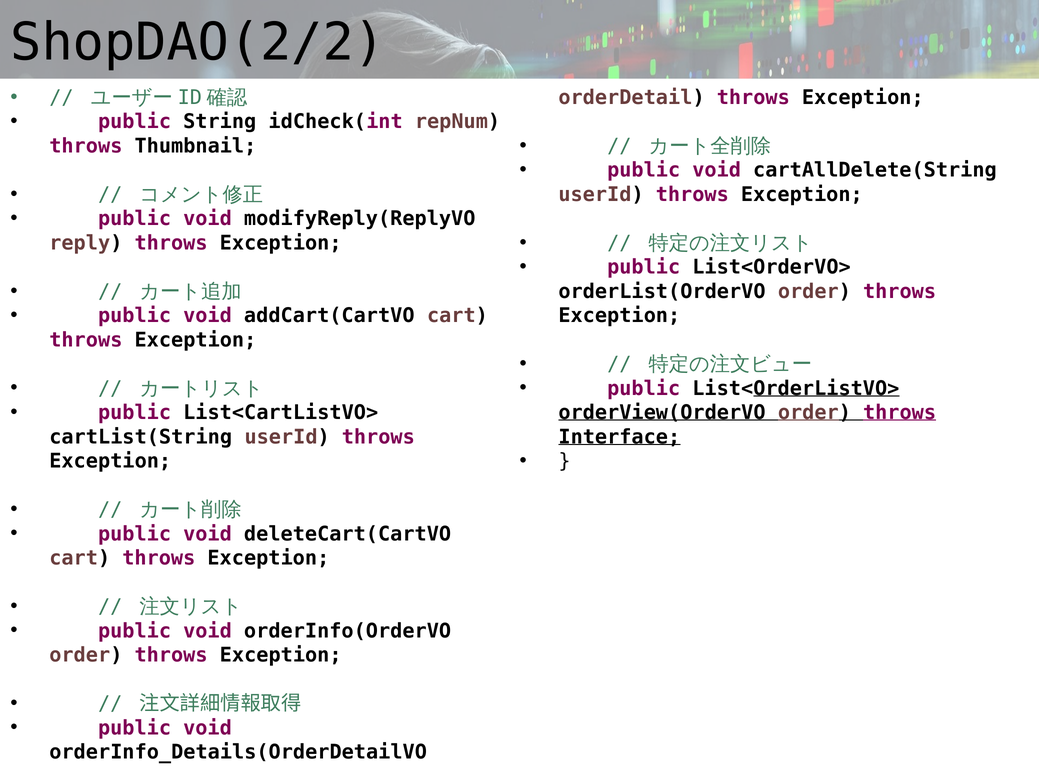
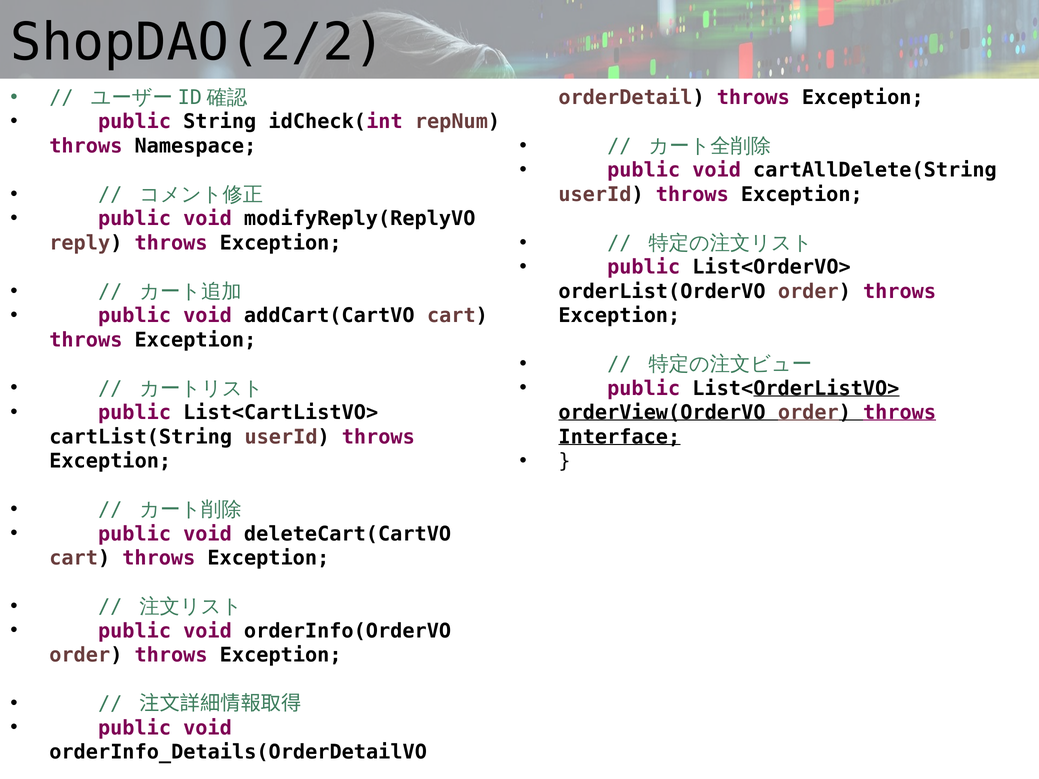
Thumbnail: Thumbnail -> Namespace
